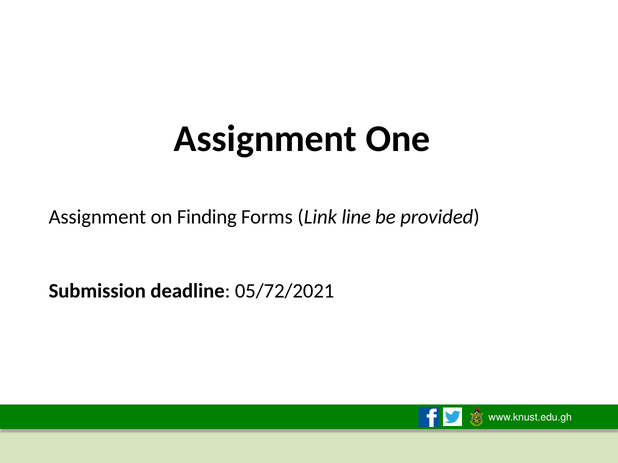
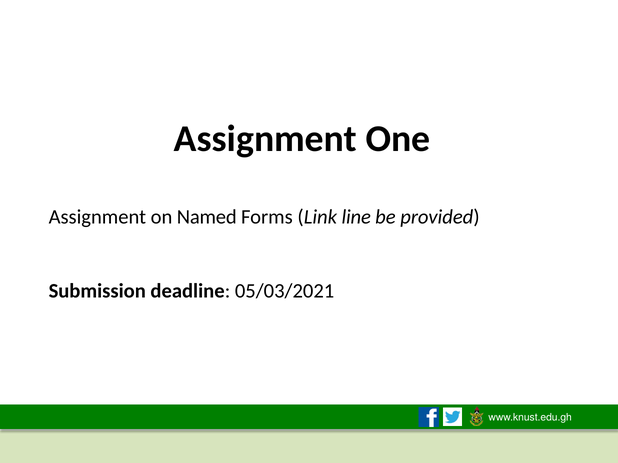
Finding: Finding -> Named
05/72/2021: 05/72/2021 -> 05/03/2021
